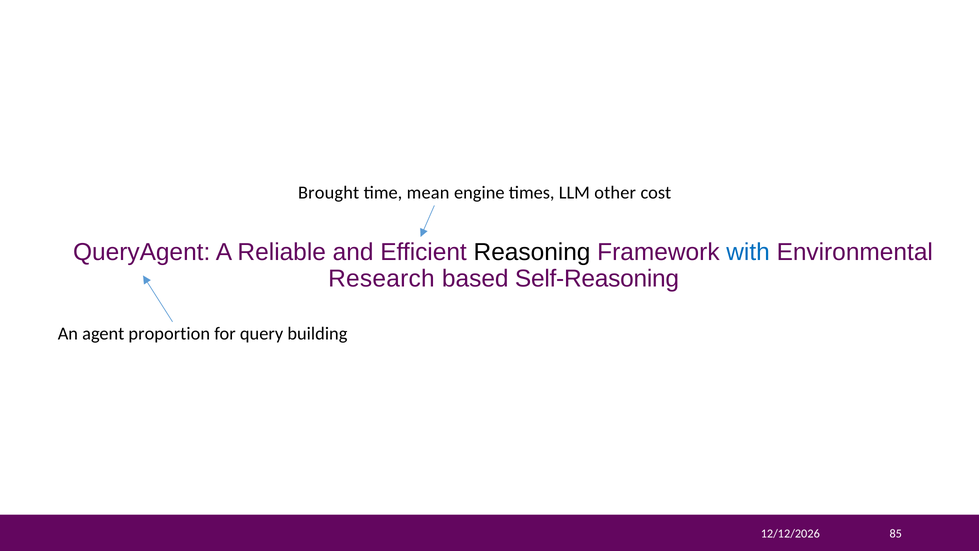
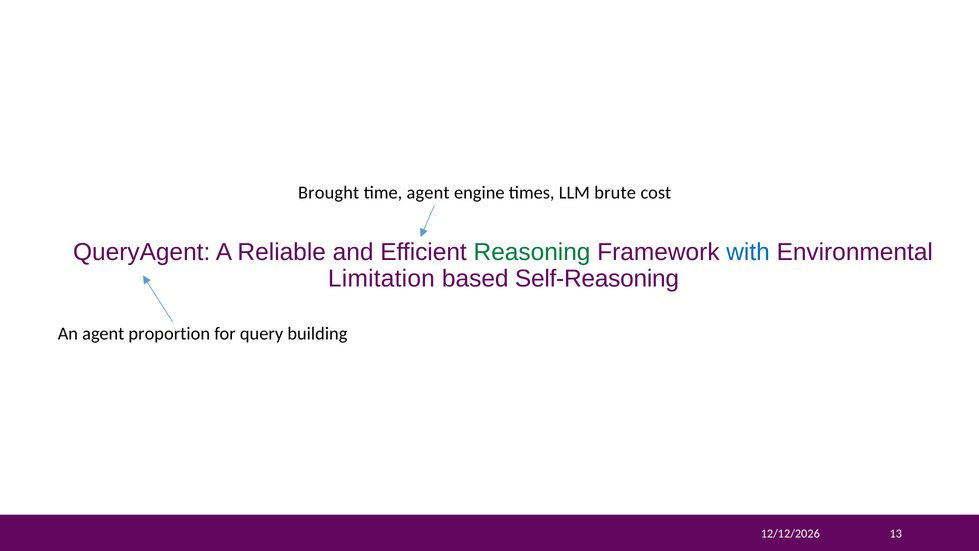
time mean: mean -> agent
other: other -> brute
Reasoning colour: black -> green
Research: Research -> Limitation
85: 85 -> 13
